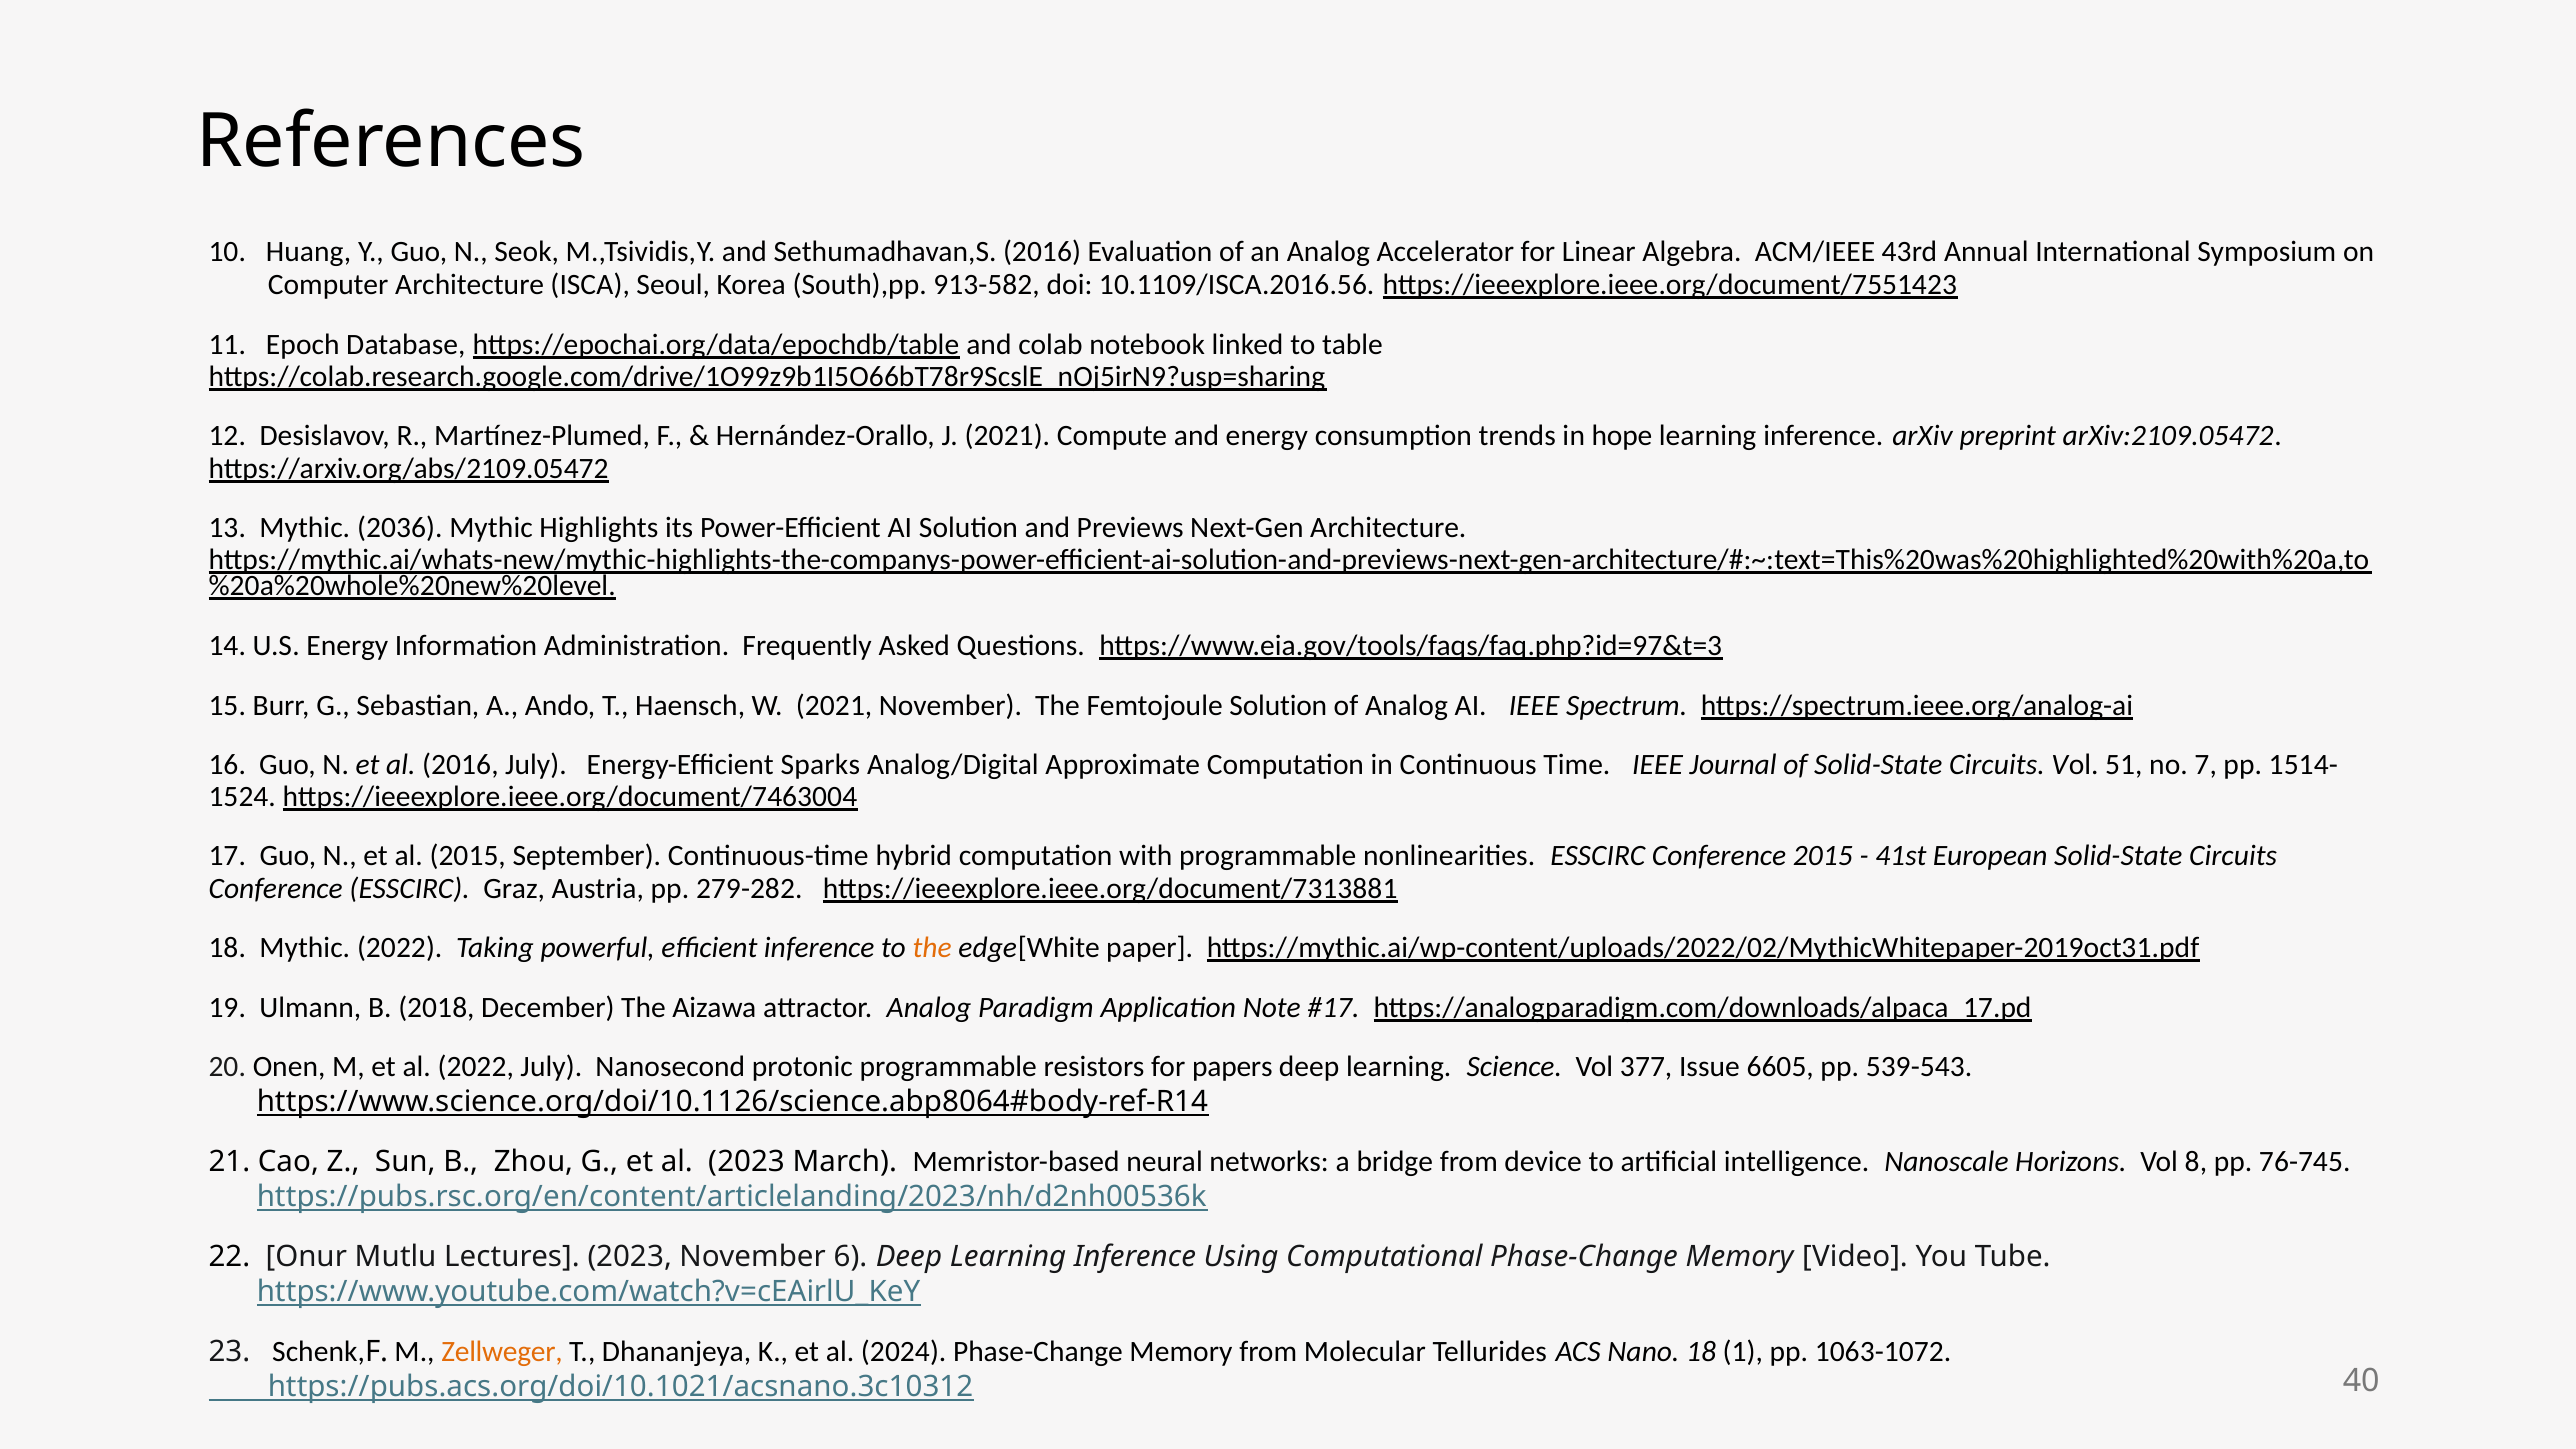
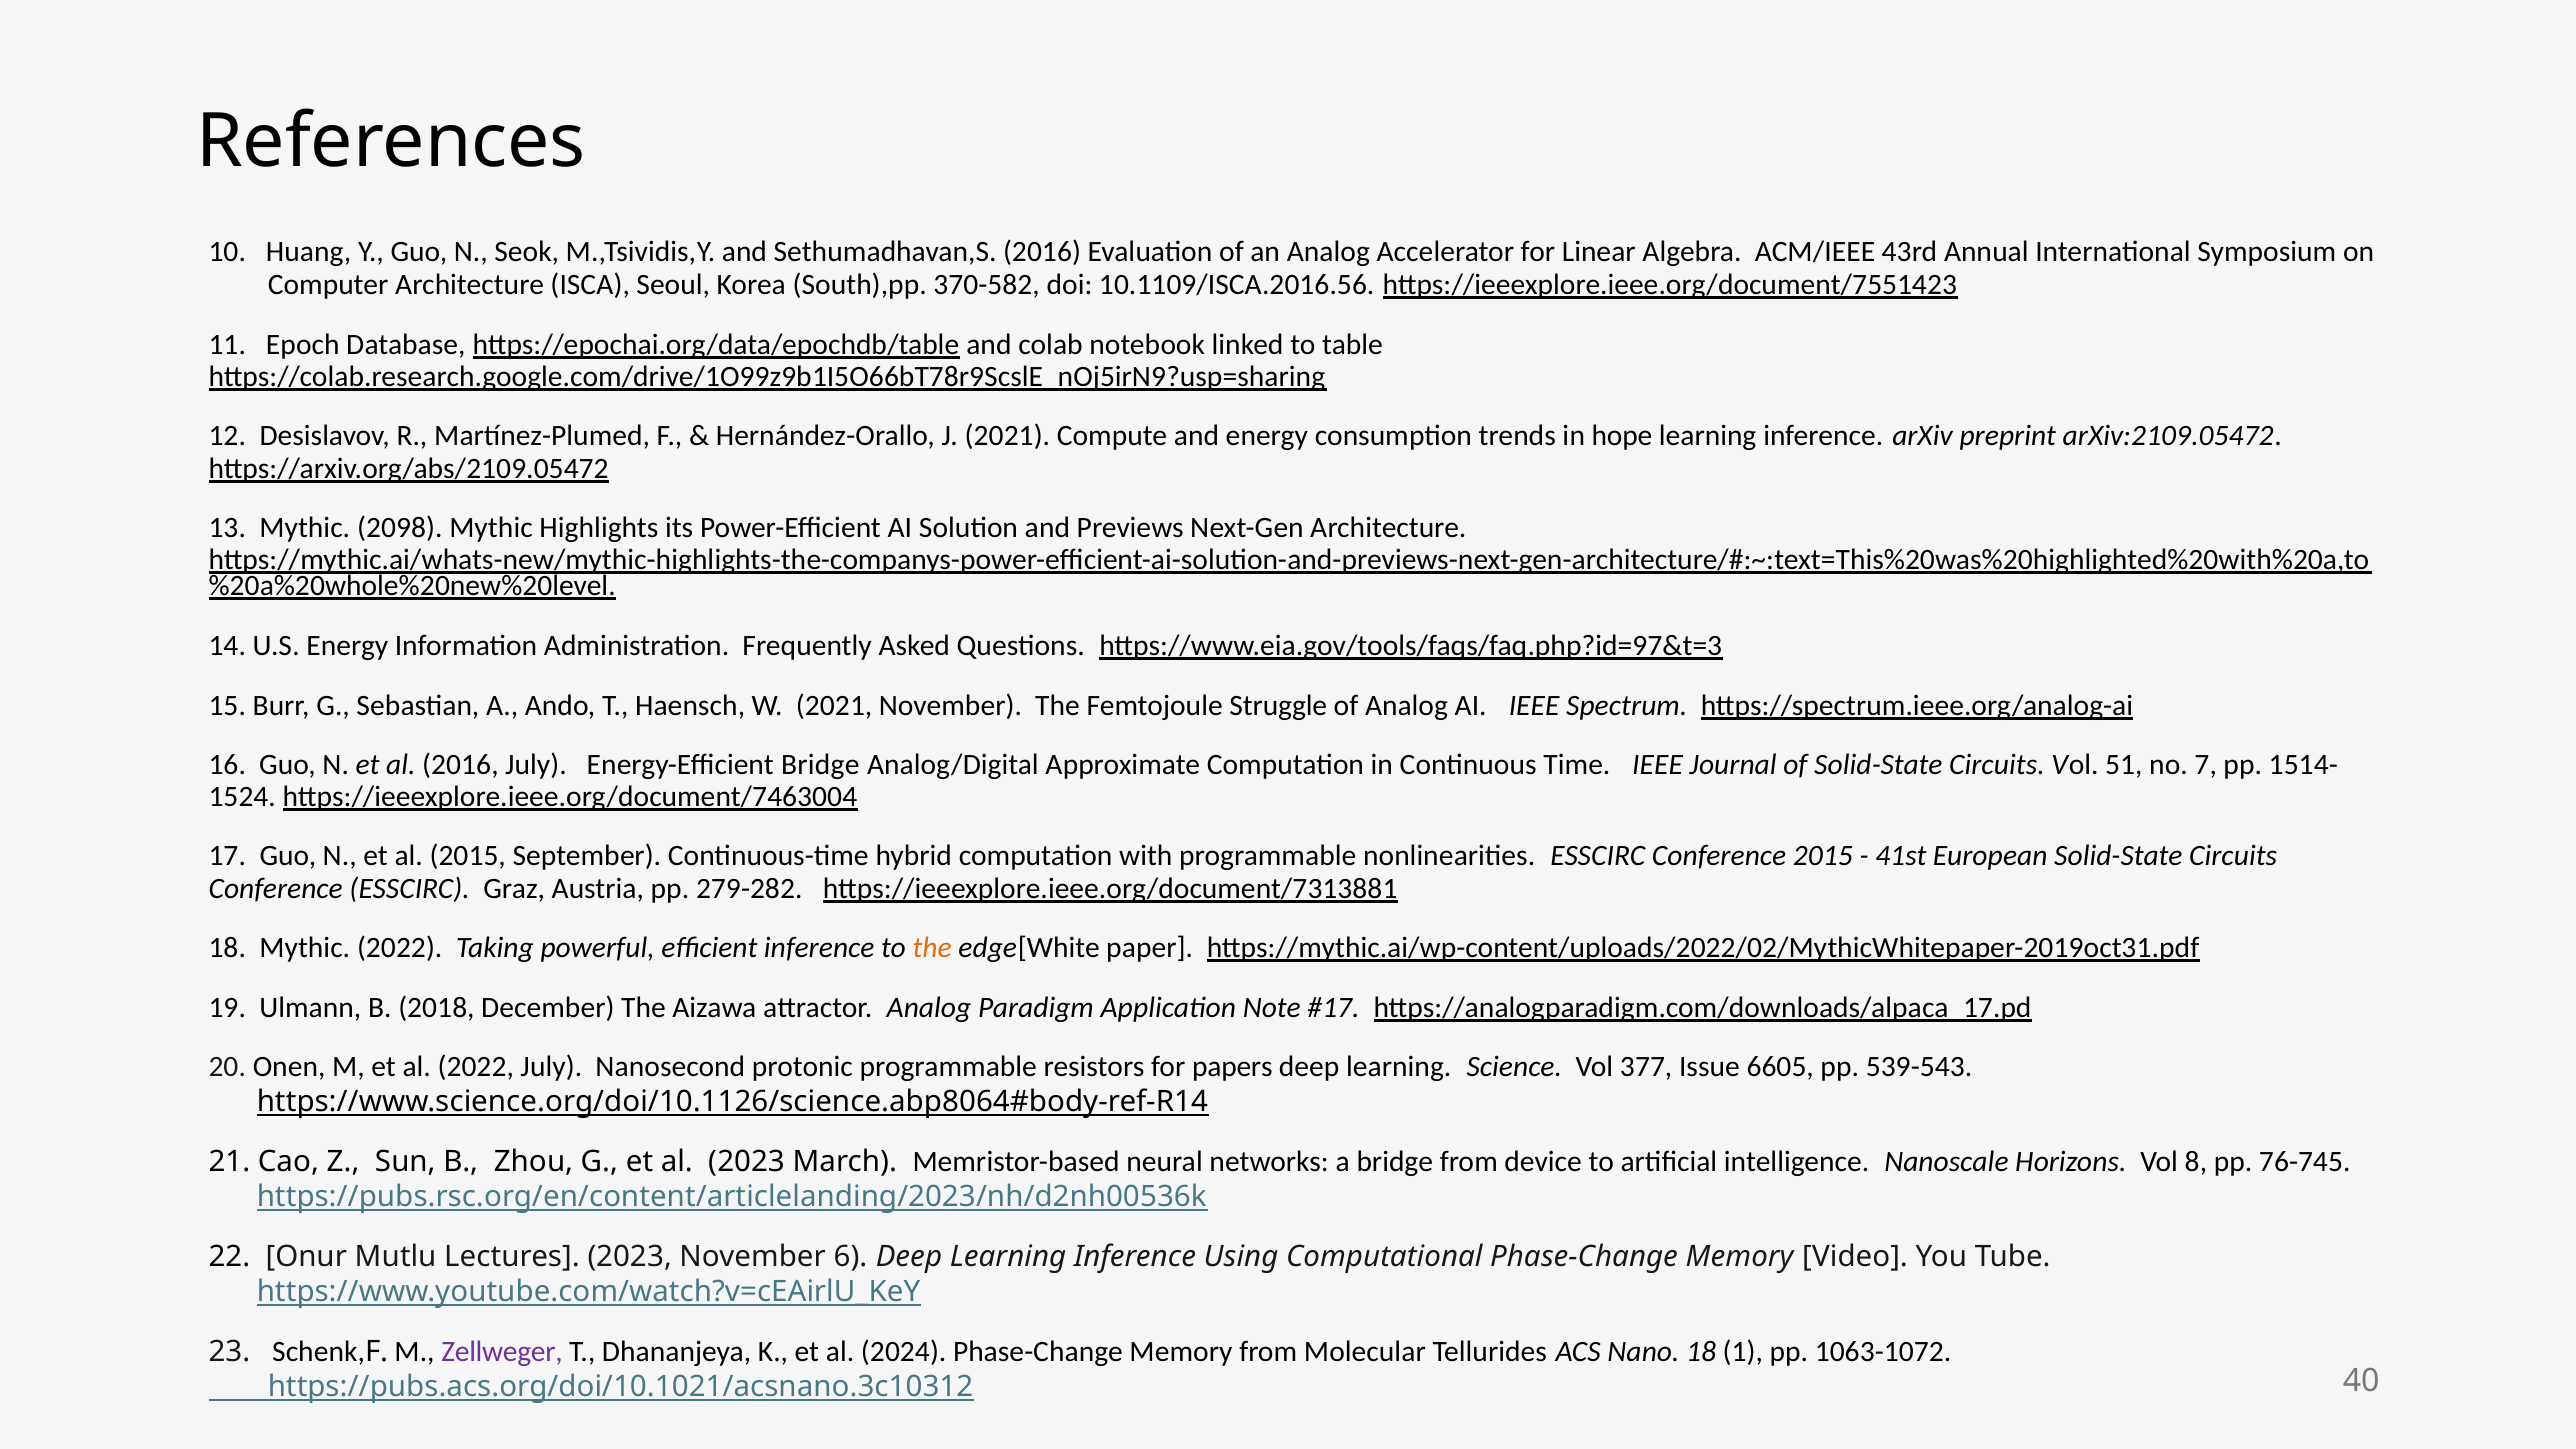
913-582: 913-582 -> 370-582
2036: 2036 -> 2098
Femtojoule Solution: Solution -> Struggle
Energy-Efficient Sparks: Sparks -> Bridge
Zellweger colour: orange -> purple
